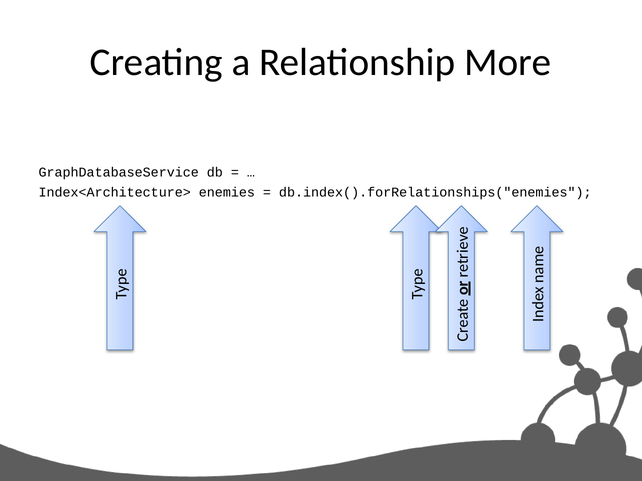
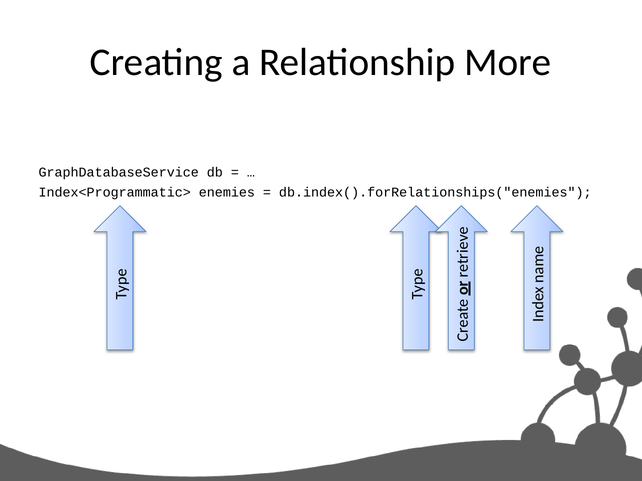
Index<Architecture>: Index<Architecture> -> Index<Programmatic>
